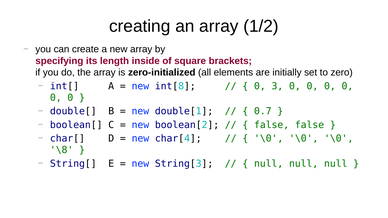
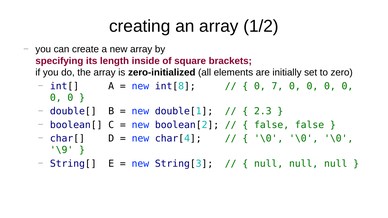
3: 3 -> 7
0.7: 0.7 -> 2.3
\8: \8 -> \9
